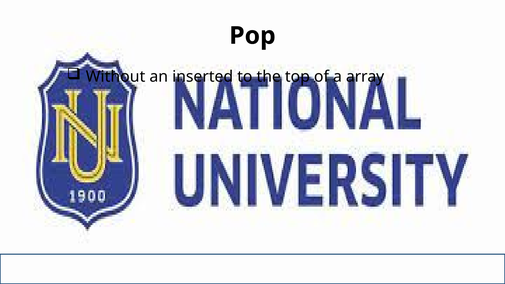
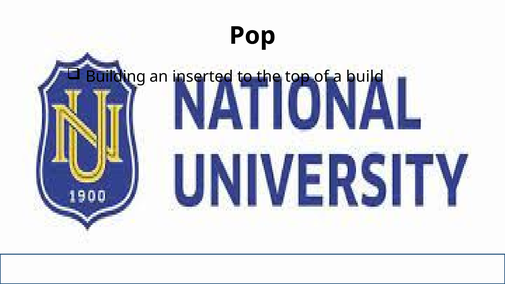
Without: Without -> Building
array: array -> build
